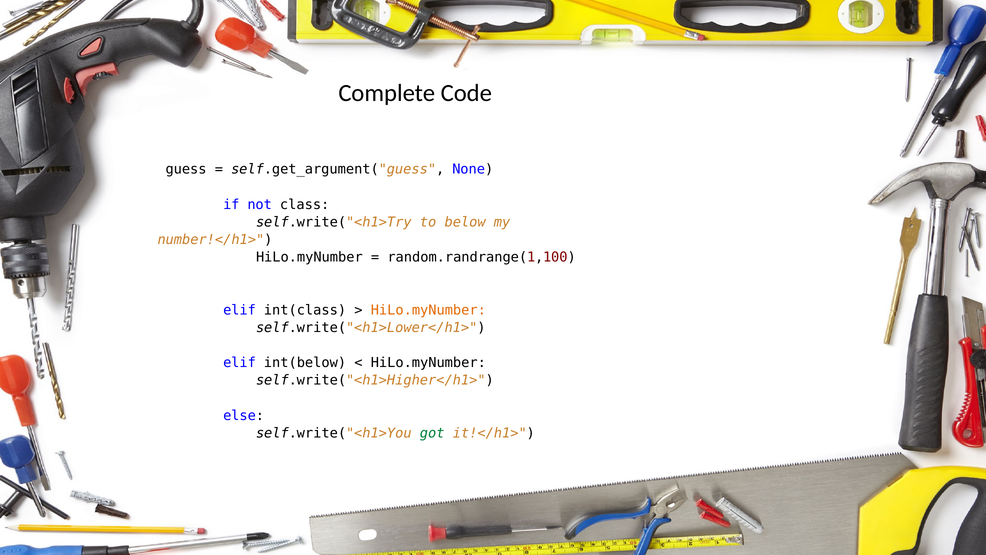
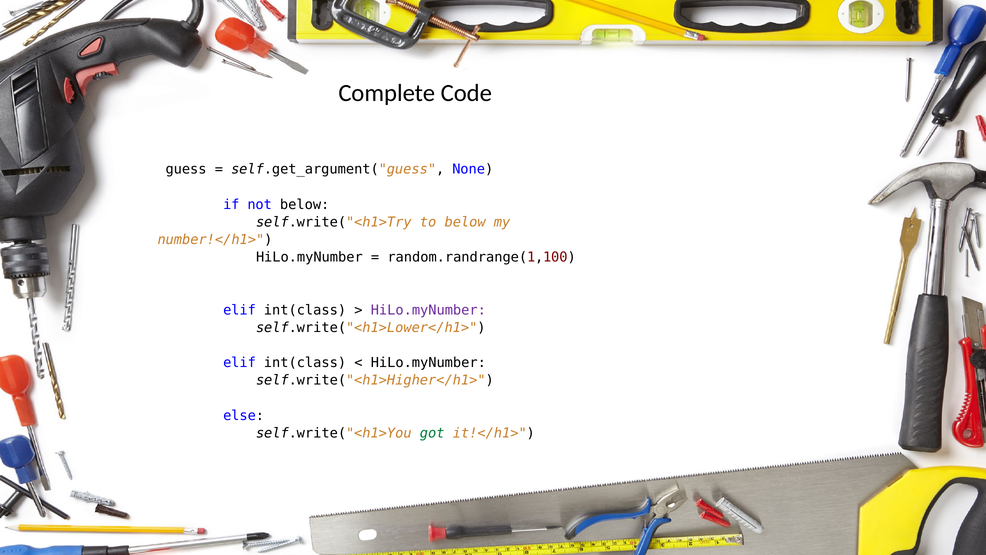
not class: class -> below
HiLo.myNumber at (428, 310) colour: orange -> purple
int(below at (305, 363): int(below -> int(class
